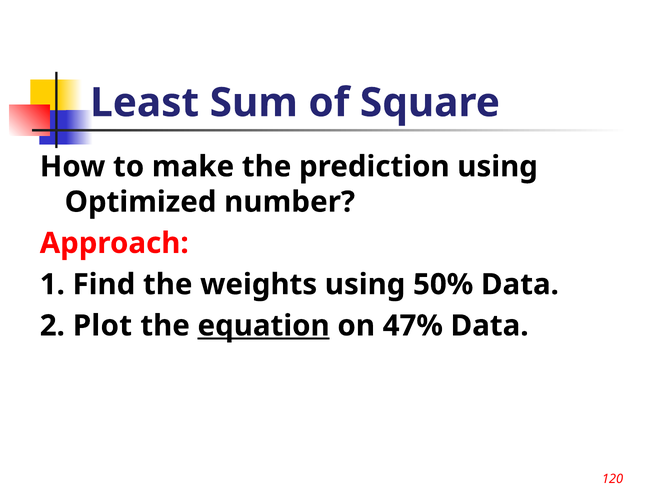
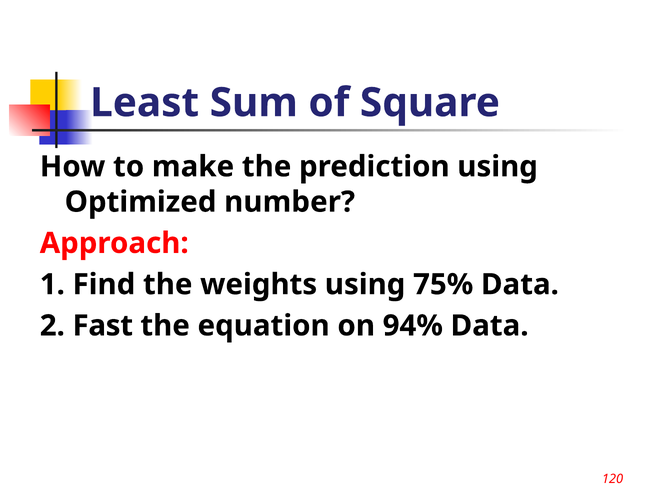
50%: 50% -> 75%
Plot: Plot -> Fast
equation underline: present -> none
47%: 47% -> 94%
